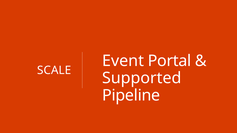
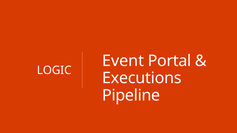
SCALE: SCALE -> LOGIC
Supported: Supported -> Executions
